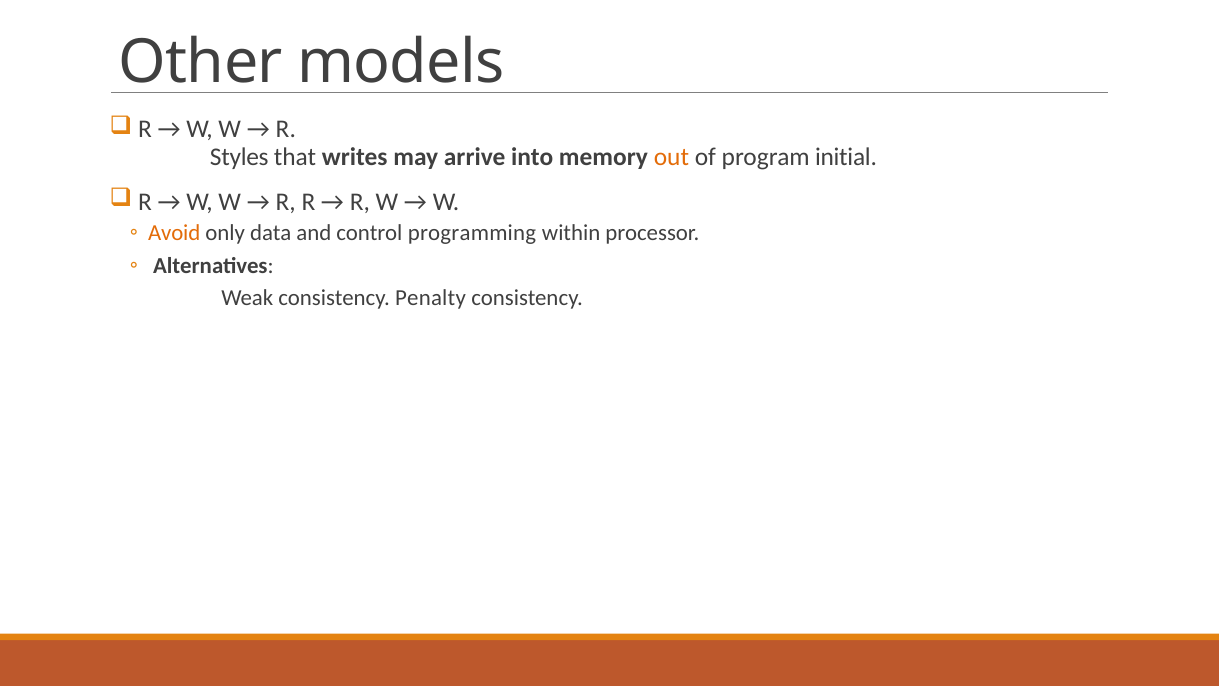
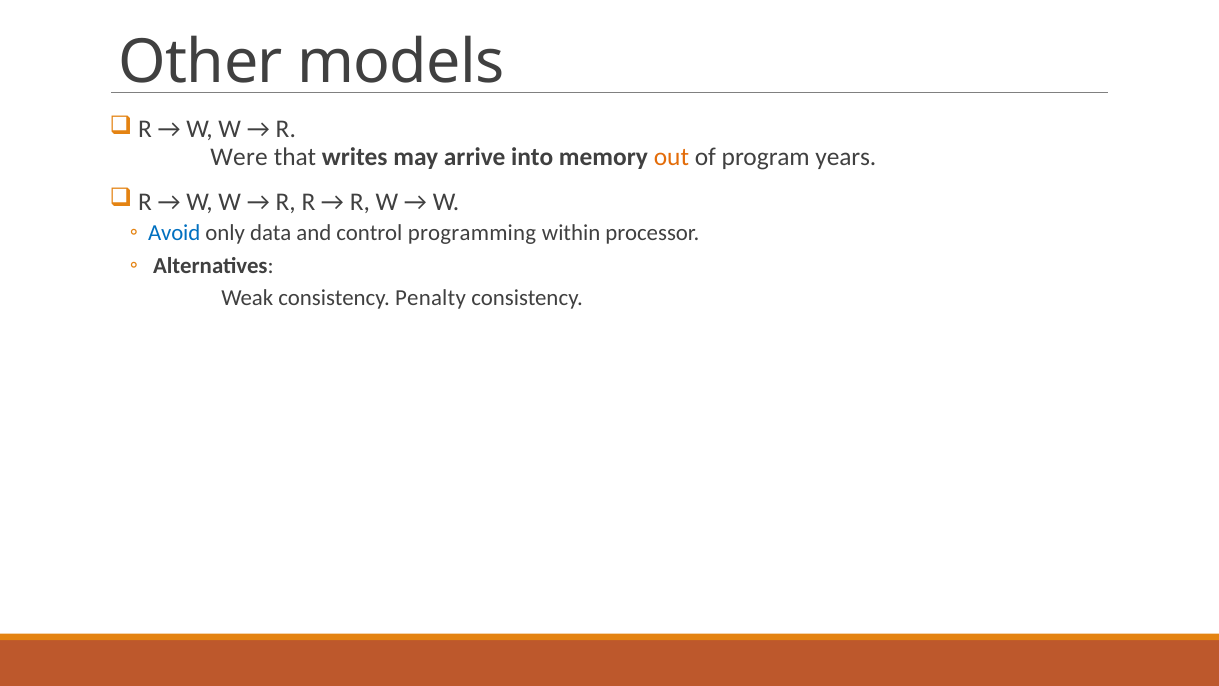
Styles: Styles -> Were
initial: initial -> years
Avoid colour: orange -> blue
